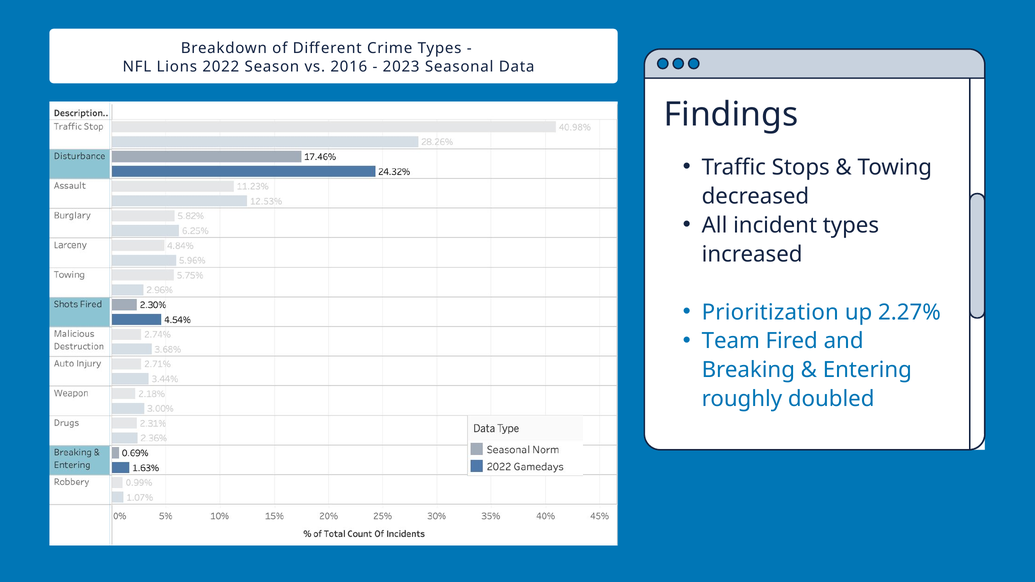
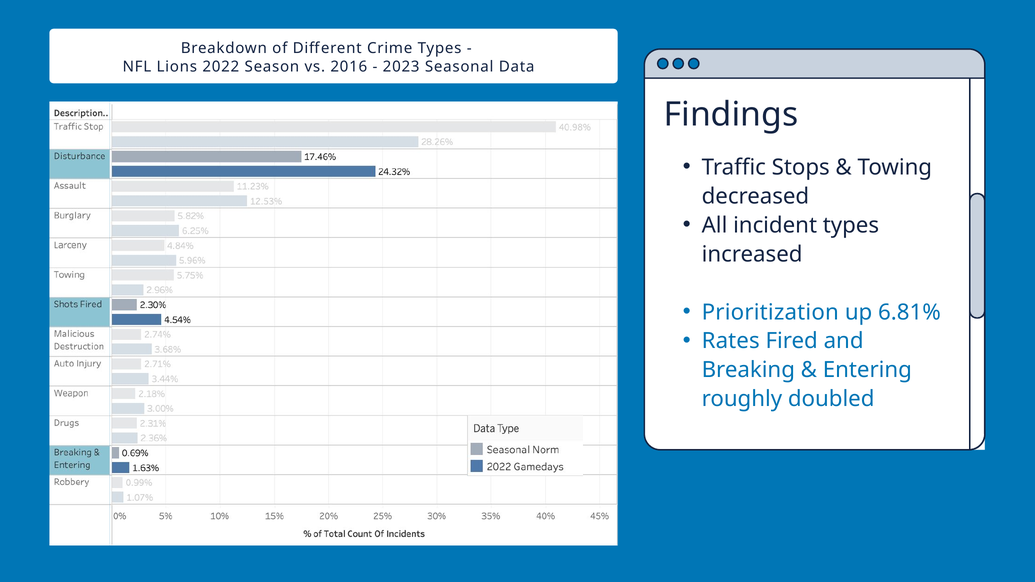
2.27%: 2.27% -> 6.81%
Team: Team -> Rates
